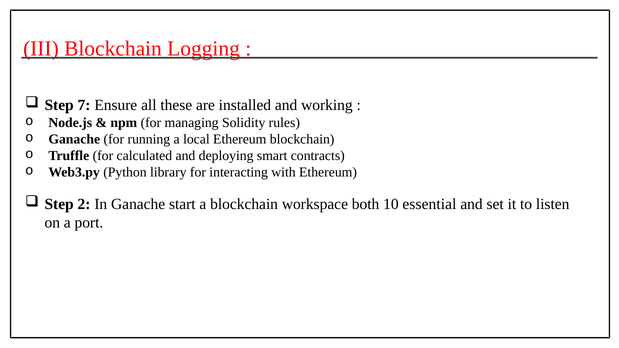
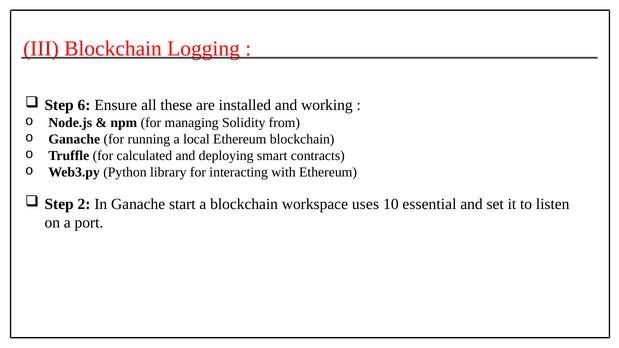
7: 7 -> 6
rules: rules -> from
both: both -> uses
